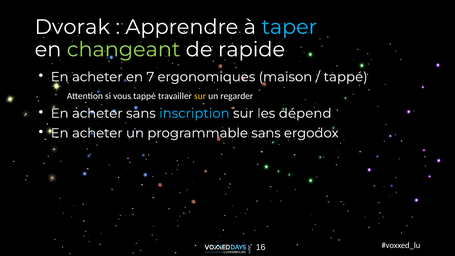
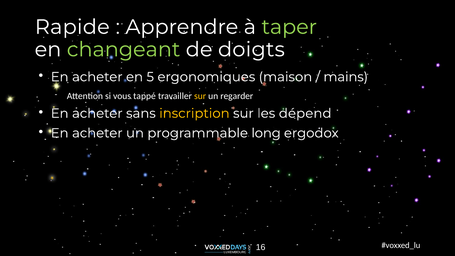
Dvorak: Dvorak -> Rapide
taper colour: light blue -> light green
rapide: rapide -> doigts
7: 7 -> 5
tappé at (346, 77): tappé -> mains
inscription colour: light blue -> yellow
programmable sans: sans -> long
